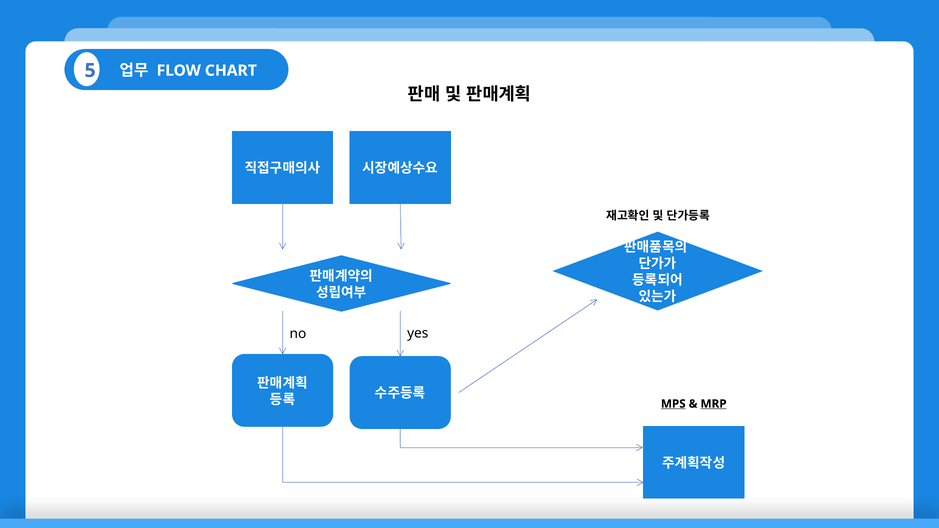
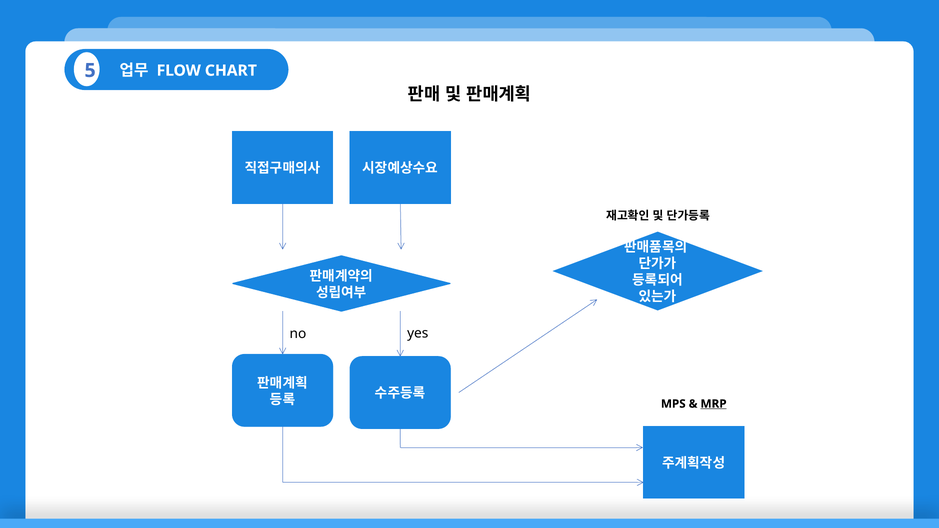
MPS underline: present -> none
